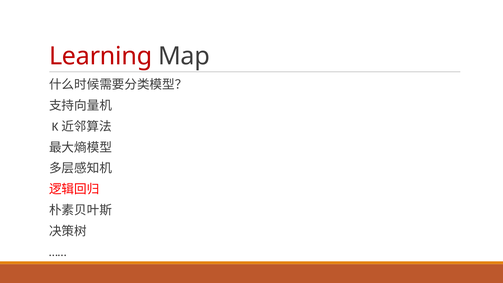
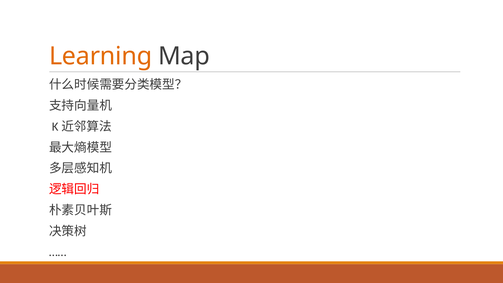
Learning colour: red -> orange
